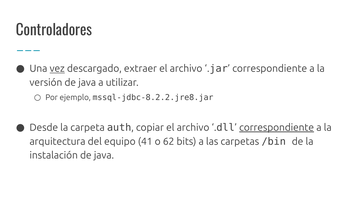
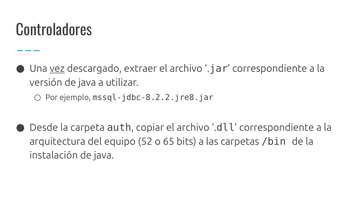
correspondiente at (277, 127) underline: present -> none
41: 41 -> 52
62: 62 -> 65
